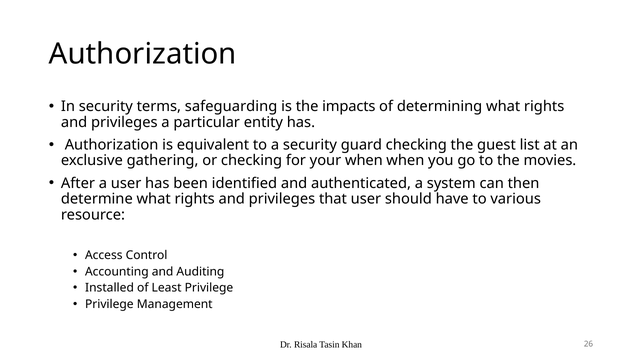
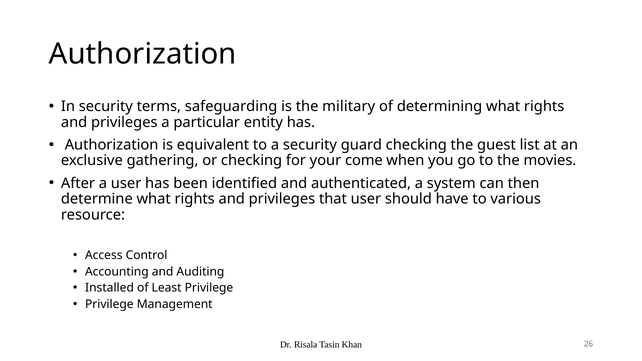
impacts: impacts -> military
your when: when -> come
